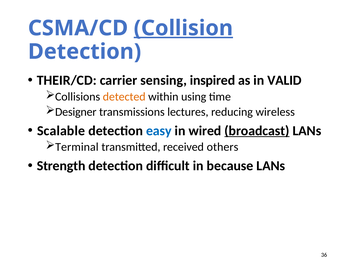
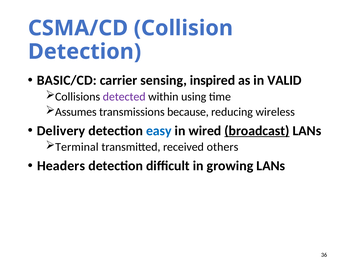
Collision underline: present -> none
THEIR/CD: THEIR/CD -> BASIC/CD
detected colour: orange -> purple
Designer: Designer -> Assumes
lectures: lectures -> because
Scalable: Scalable -> Delivery
Strength: Strength -> Headers
because: because -> growing
